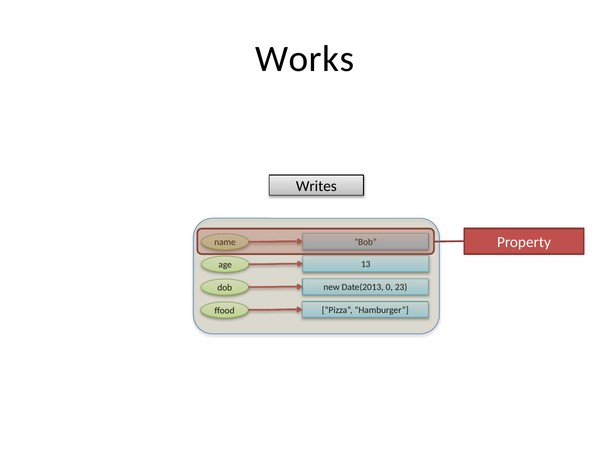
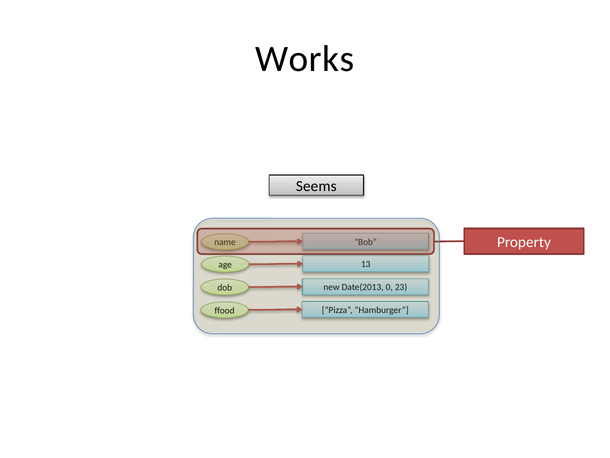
Writes: Writes -> Seems
